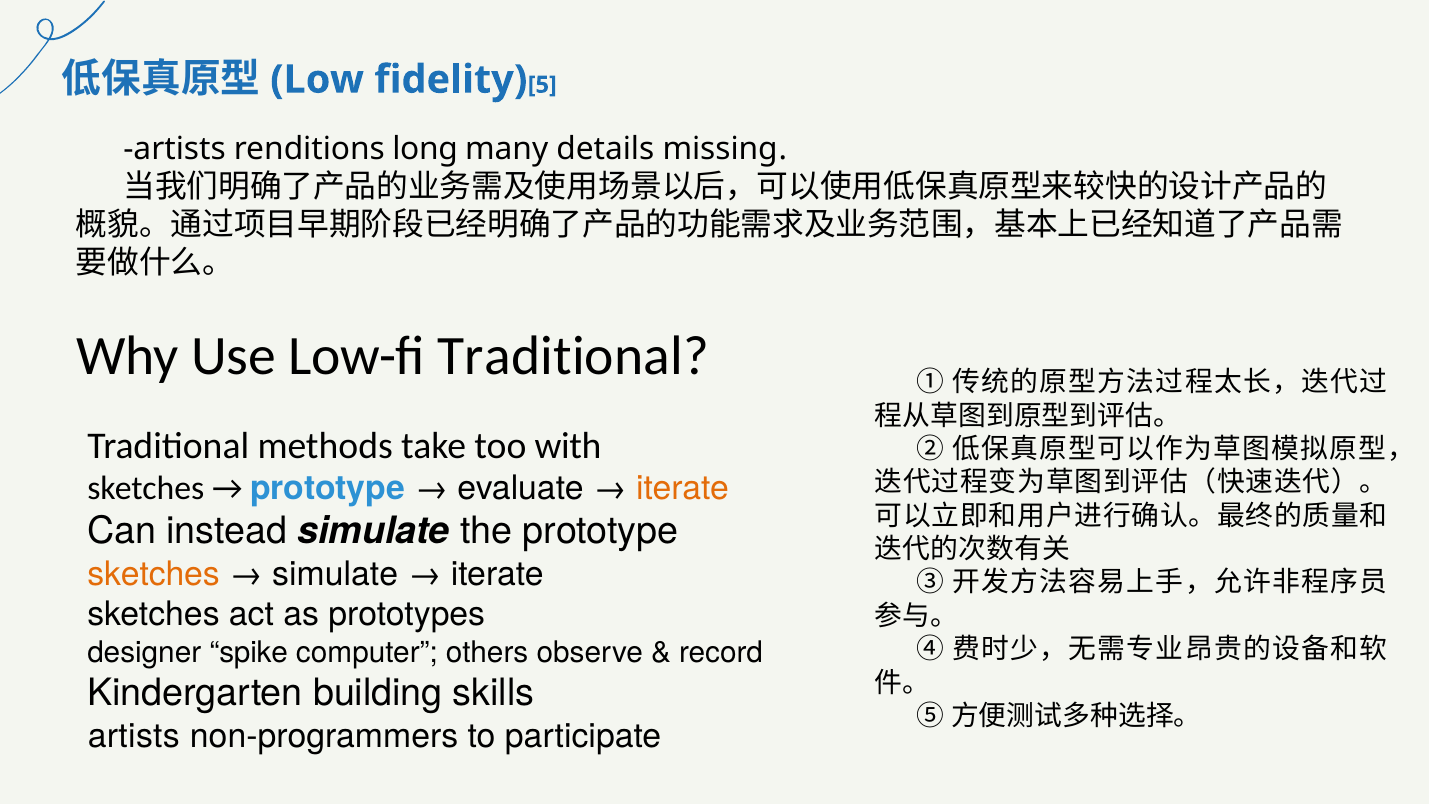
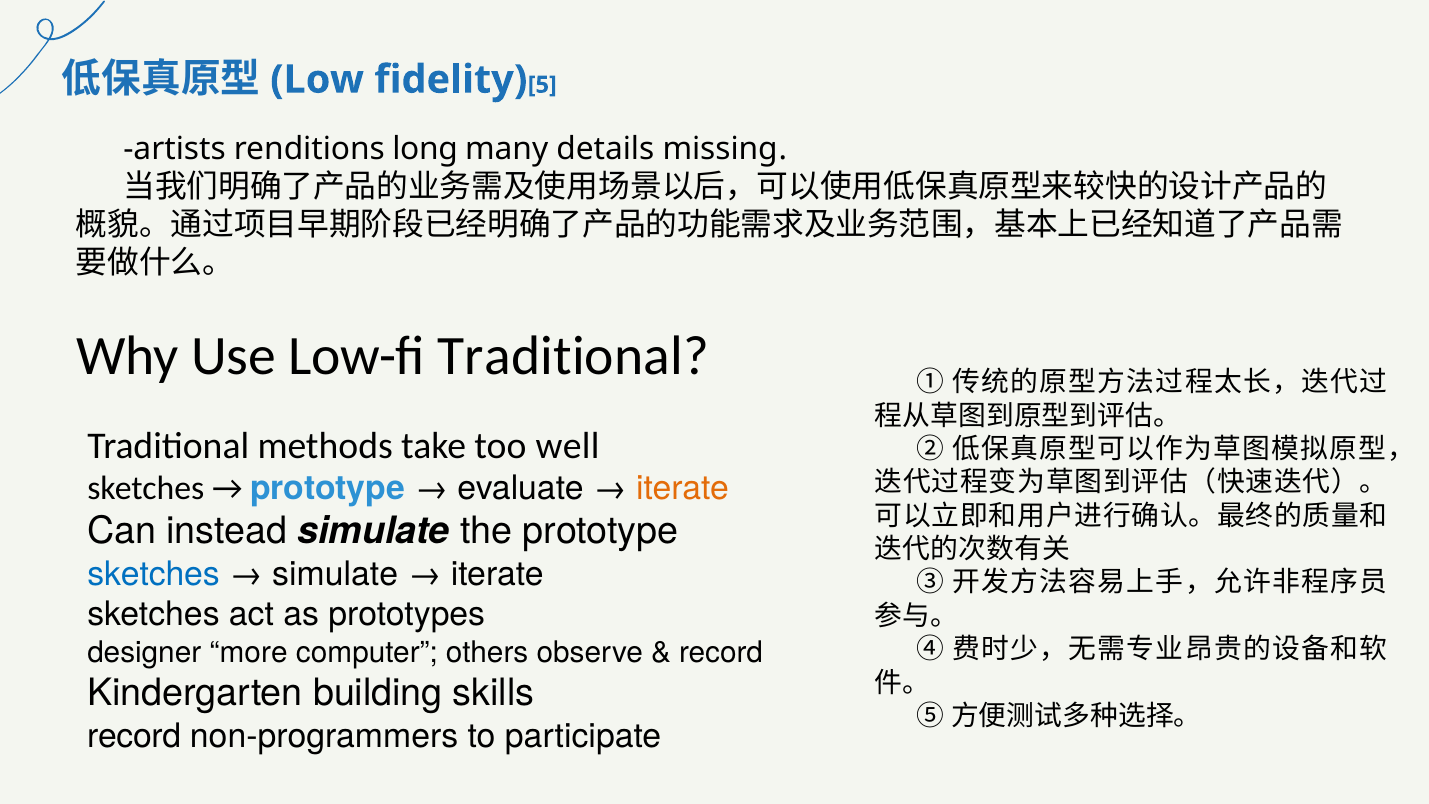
with: with -> well
sketches at (154, 574) colour: orange -> blue
spike: spike -> more
artists at (134, 736): artists -> record
